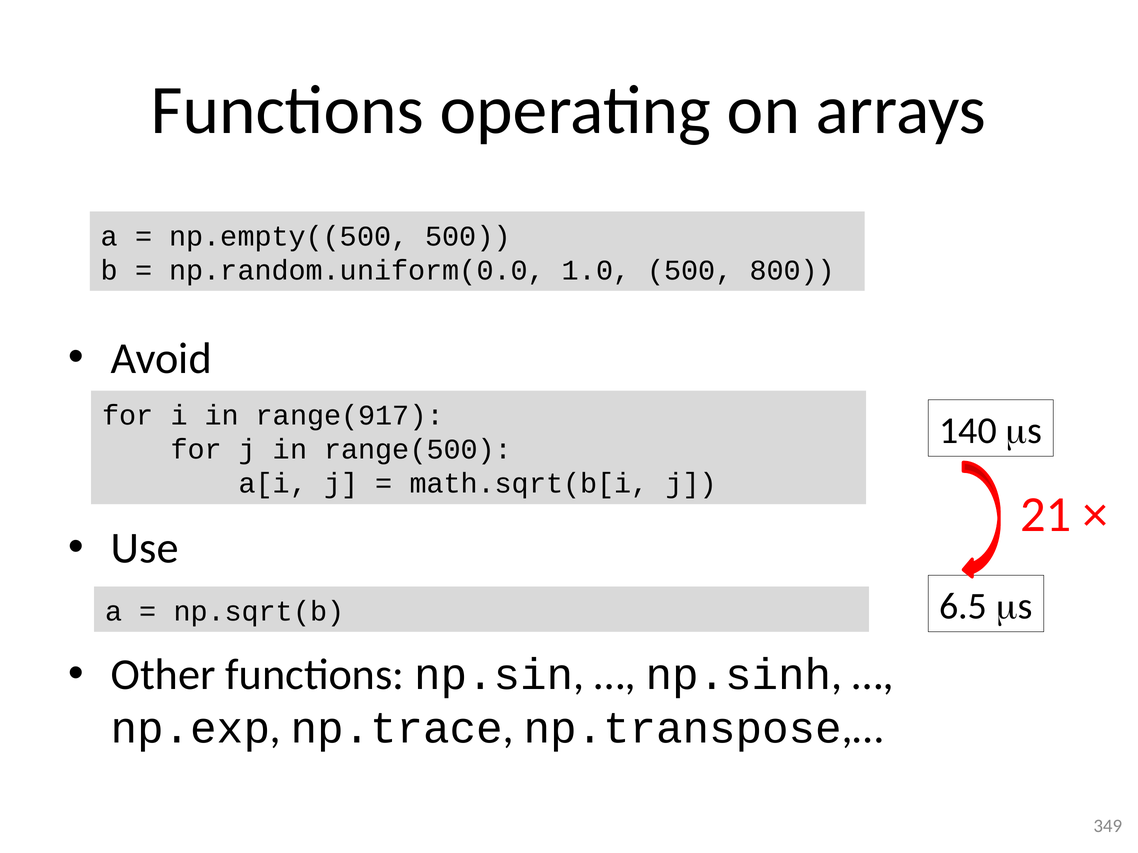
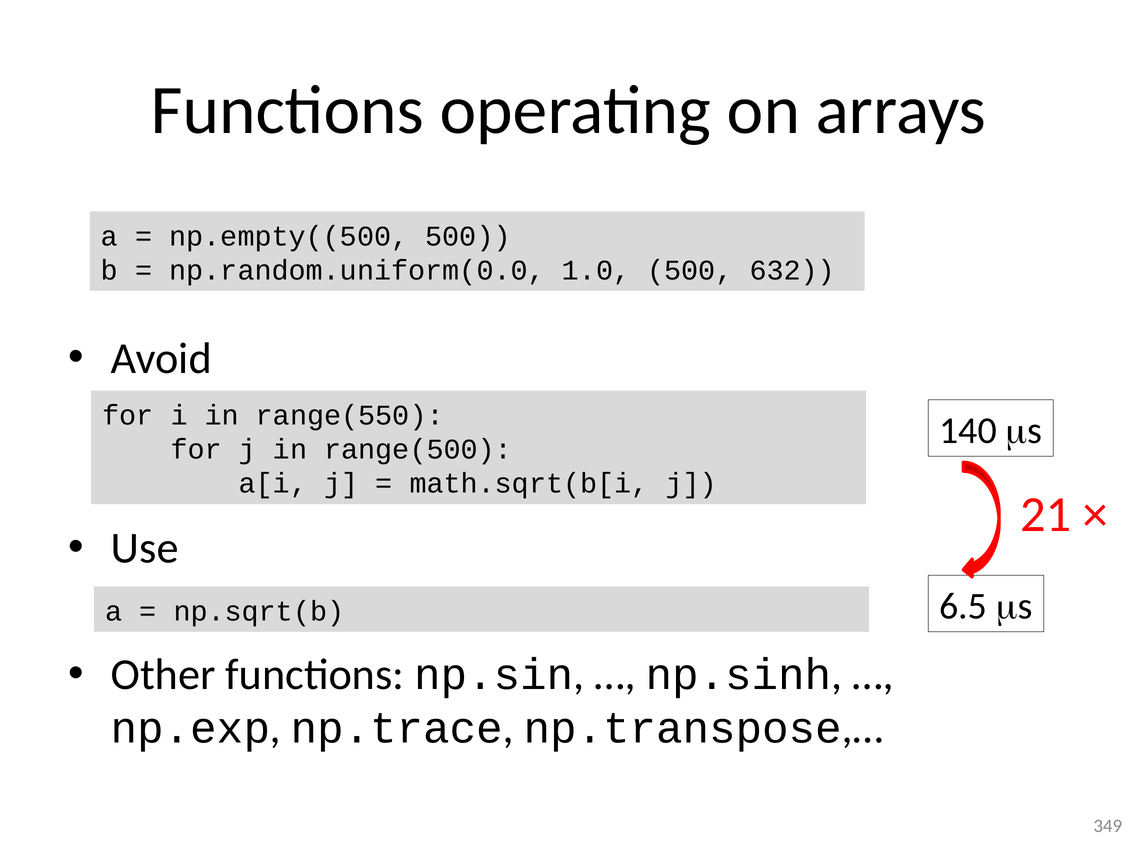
800: 800 -> 632
range(917: range(917 -> range(550
